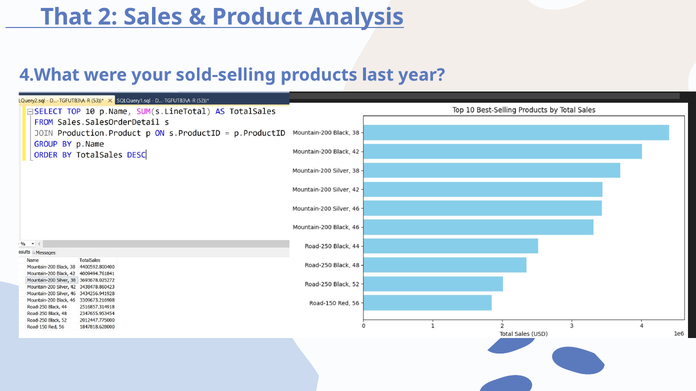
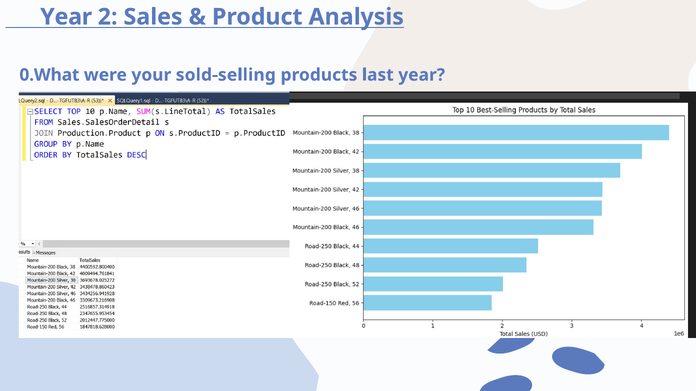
That at (66, 17): That -> Year
4.What: 4.What -> 0.What
